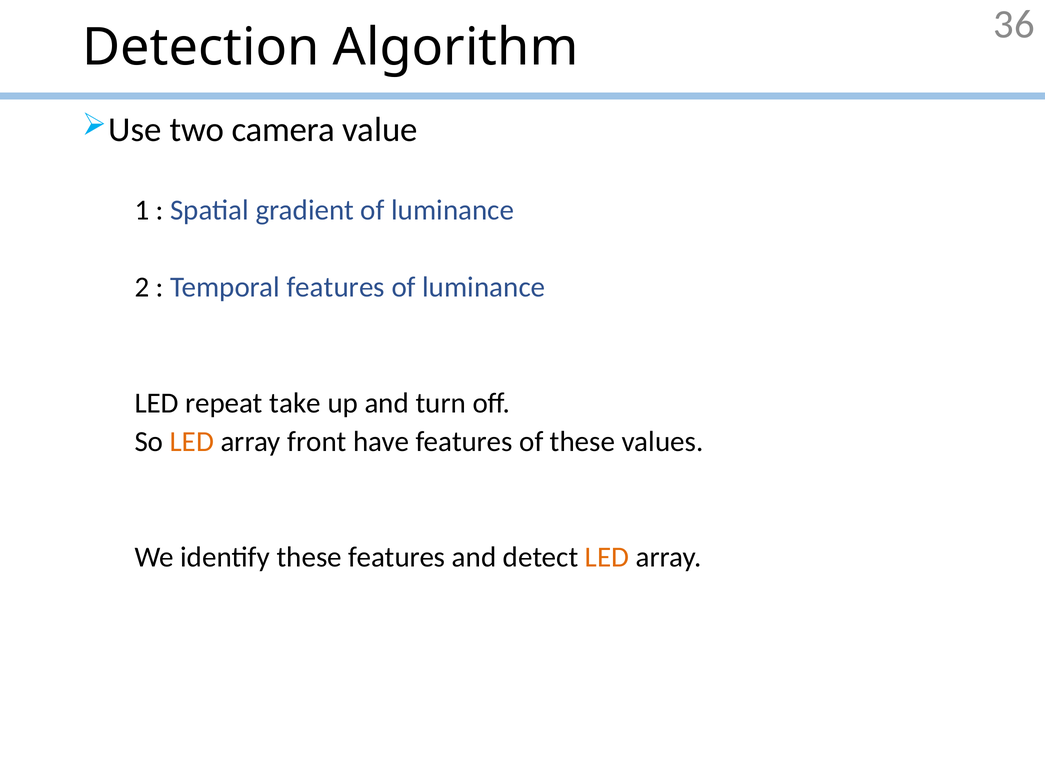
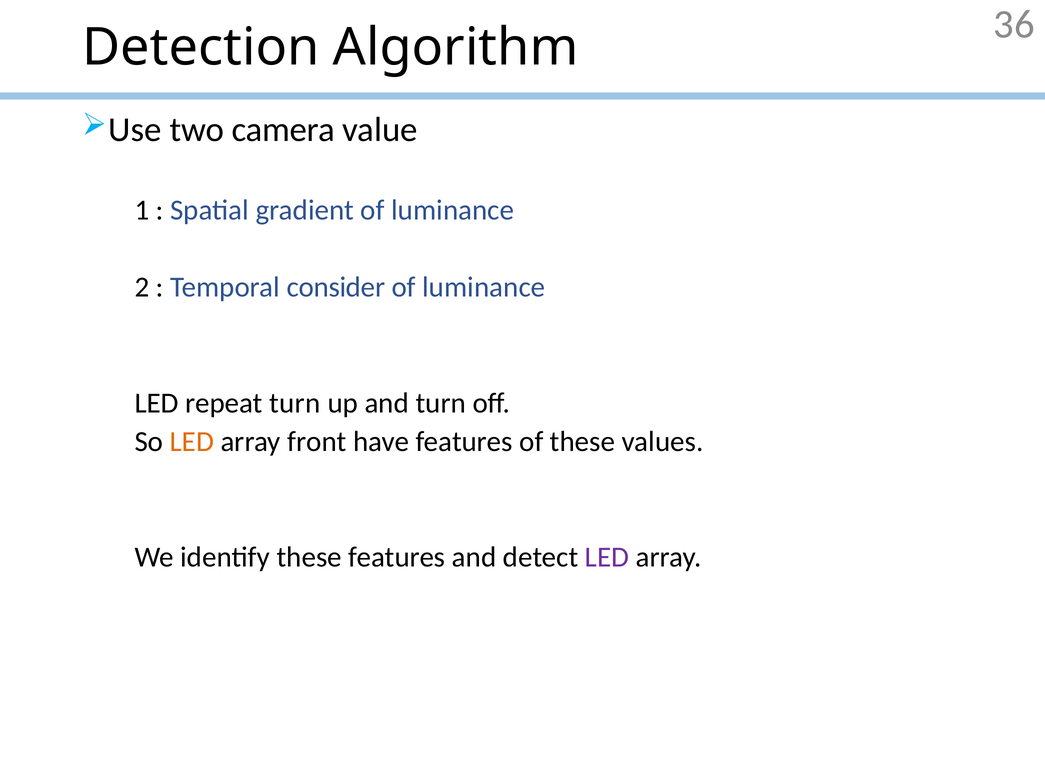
Temporal features: features -> consider
repeat take: take -> turn
LED at (607, 557) colour: orange -> purple
